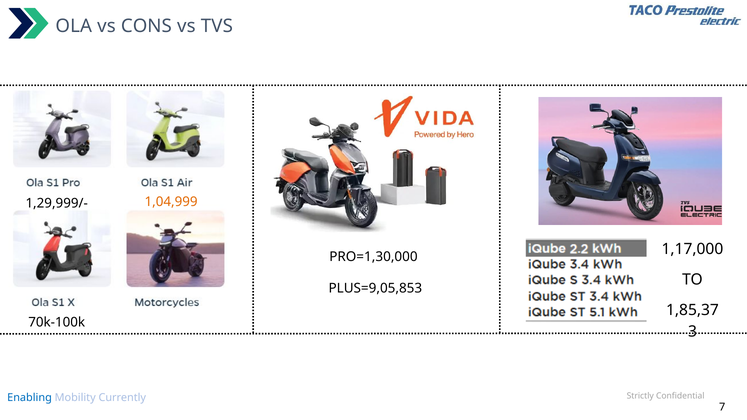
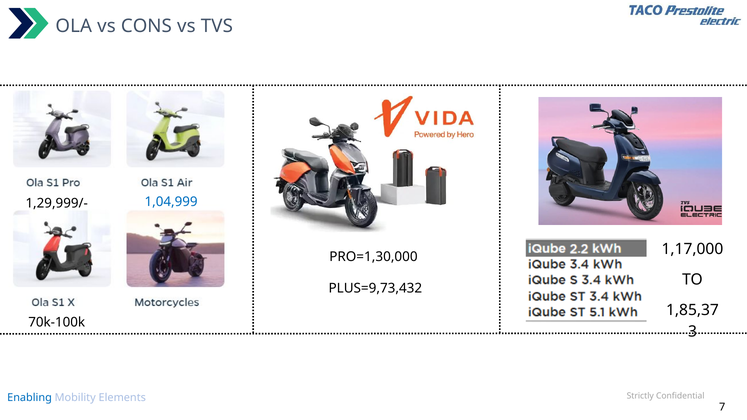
1,04,999 colour: orange -> blue
PLUS=9,05,853: PLUS=9,05,853 -> PLUS=9,73,432
Currently: Currently -> Elements
